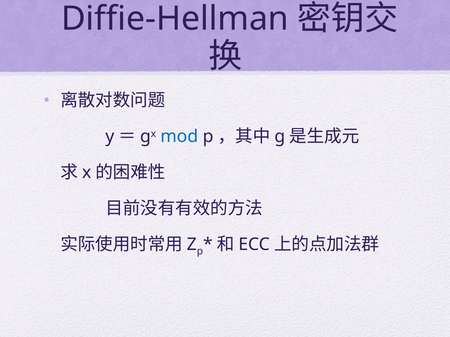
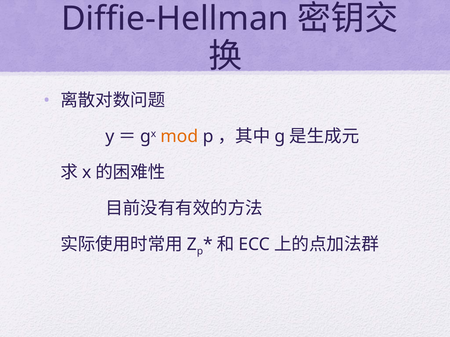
mod colour: blue -> orange
